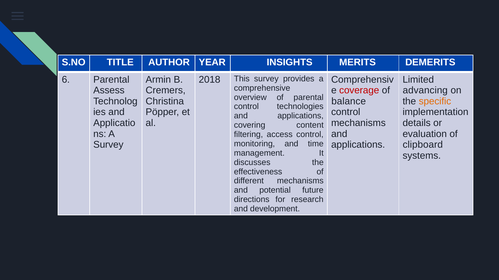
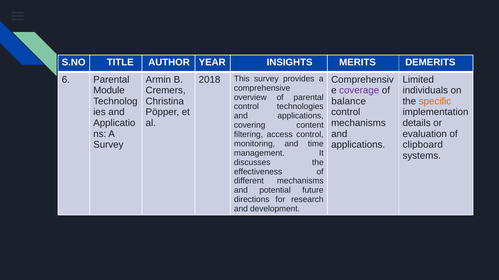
Assess: Assess -> Module
coverage colour: red -> purple
advancing: advancing -> individuals
